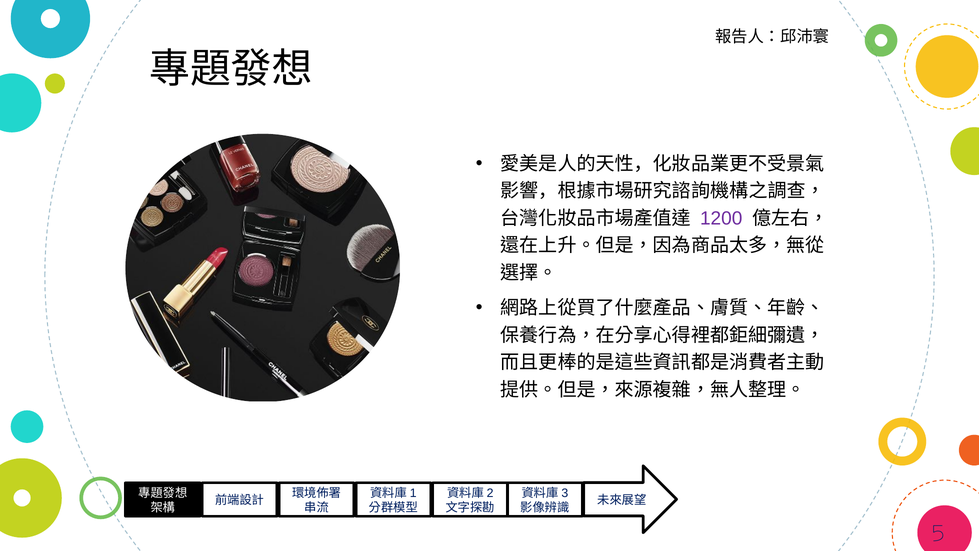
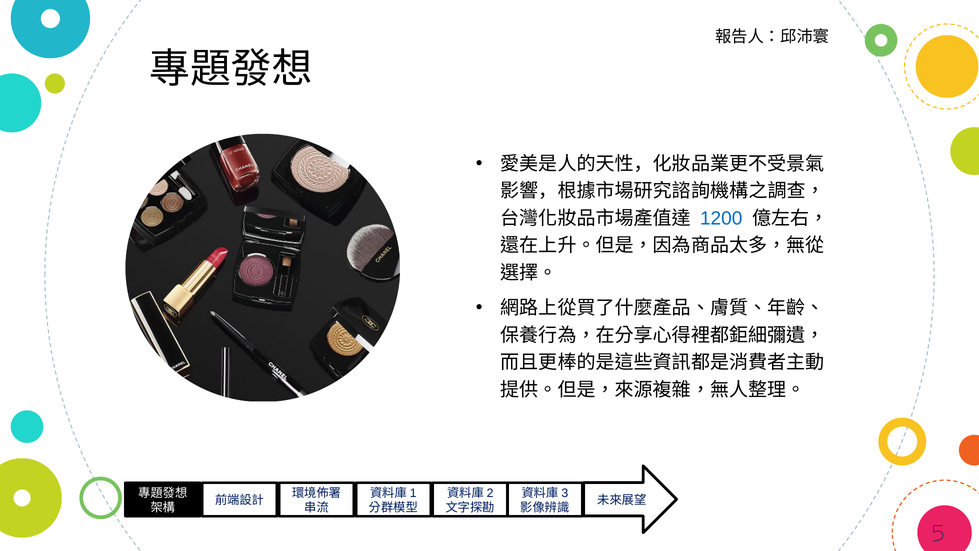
1200 colour: purple -> blue
